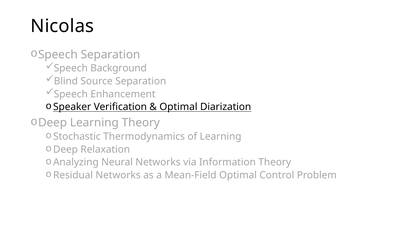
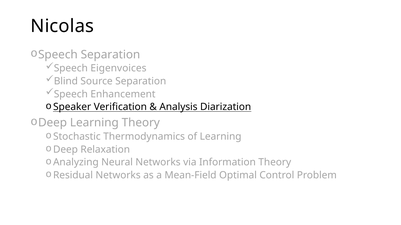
Background: Background -> Eigenvoices
Optimal at (178, 107): Optimal -> Analysis
